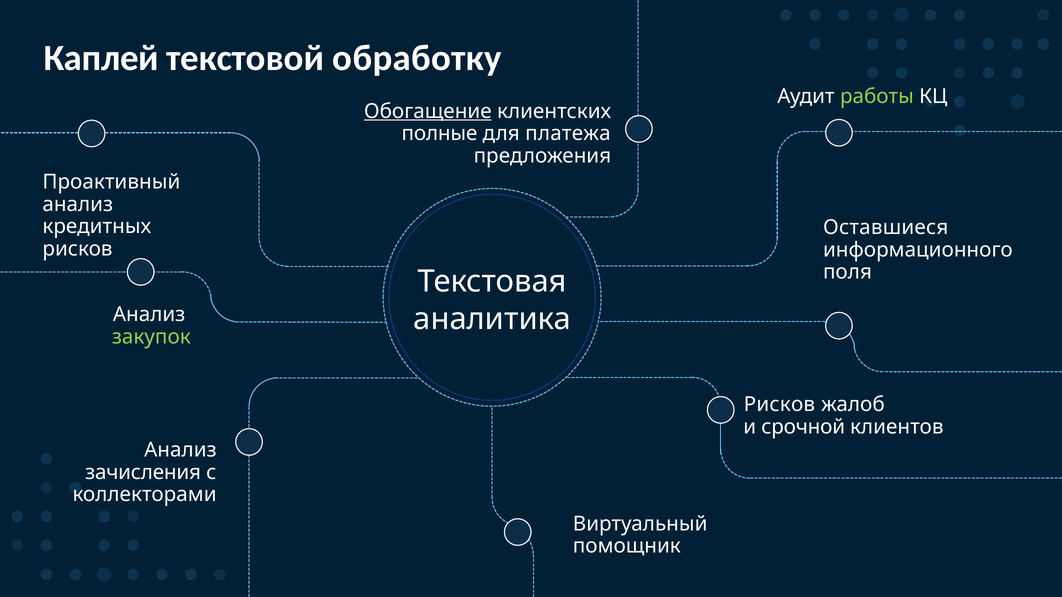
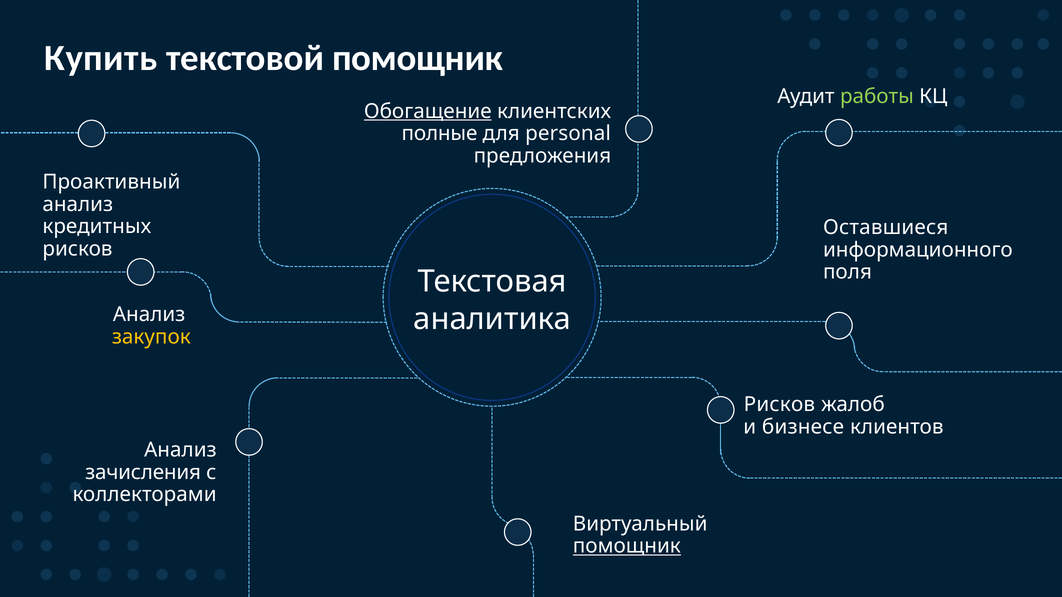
Каплей: Каплей -> Купить
текстовой обработку: обработку -> помощник
платежа: платежа -> personal
закупок colour: light green -> yellow
срочной: срочной -> бизнесе
помощник at (627, 547) underline: none -> present
